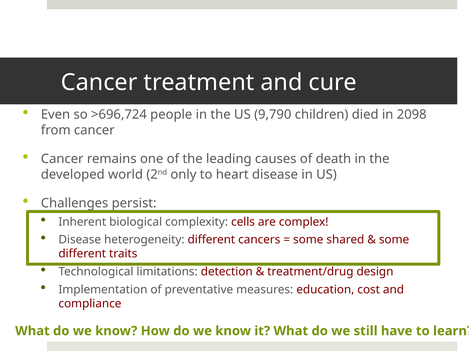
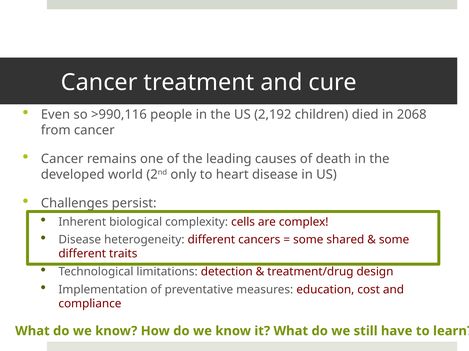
>696,724: >696,724 -> >990,116
9,790: 9,790 -> 2,192
2098: 2098 -> 2068
